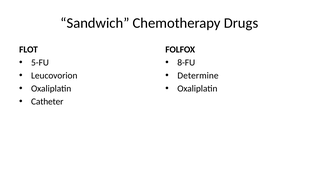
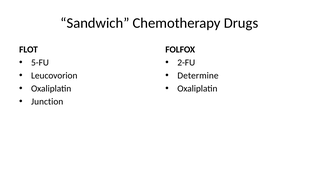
8-FU: 8-FU -> 2-FU
Catheter: Catheter -> Junction
